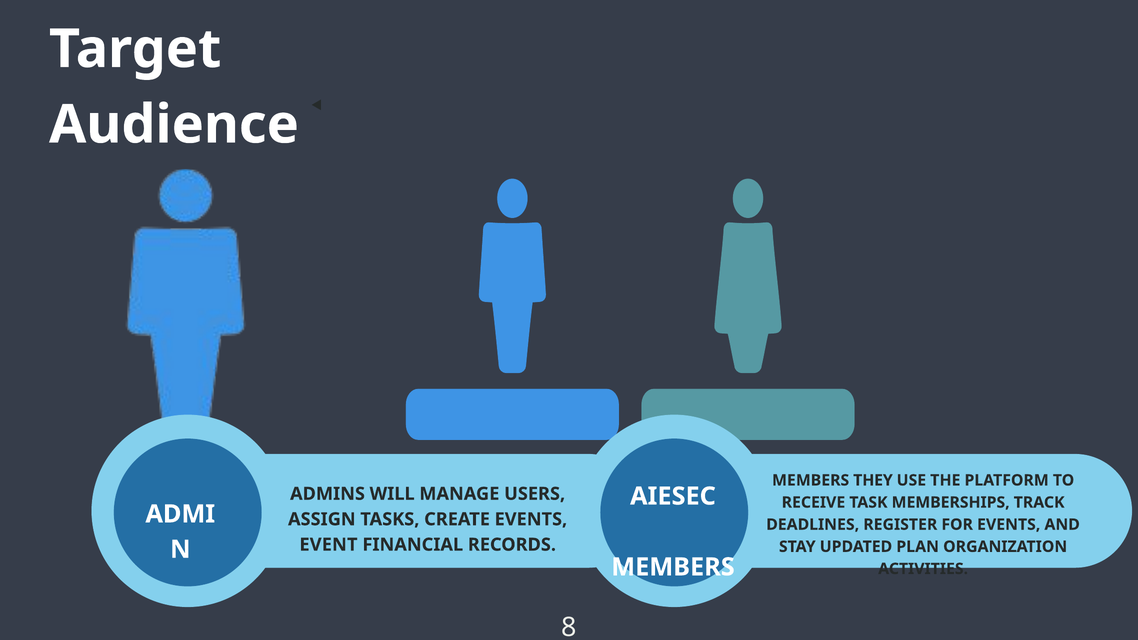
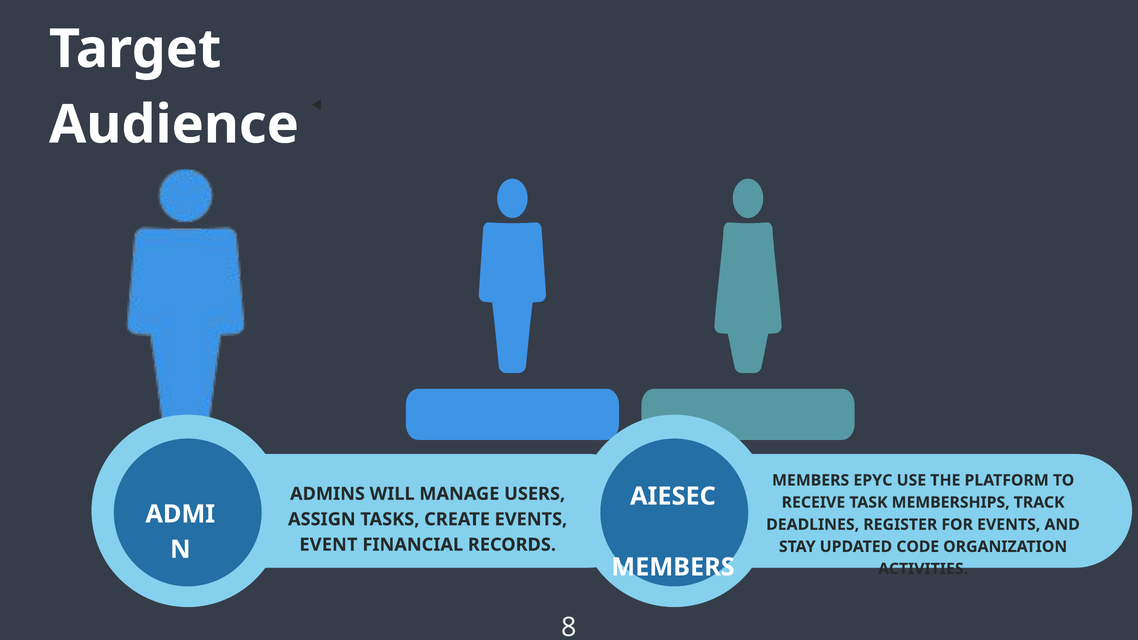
THEY: THEY -> EPYC
PLAN: PLAN -> CODE
